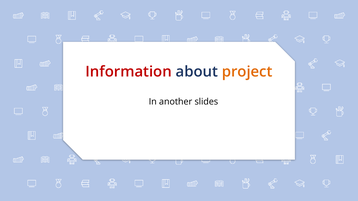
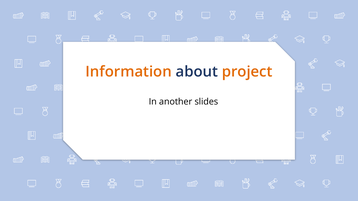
Information colour: red -> orange
